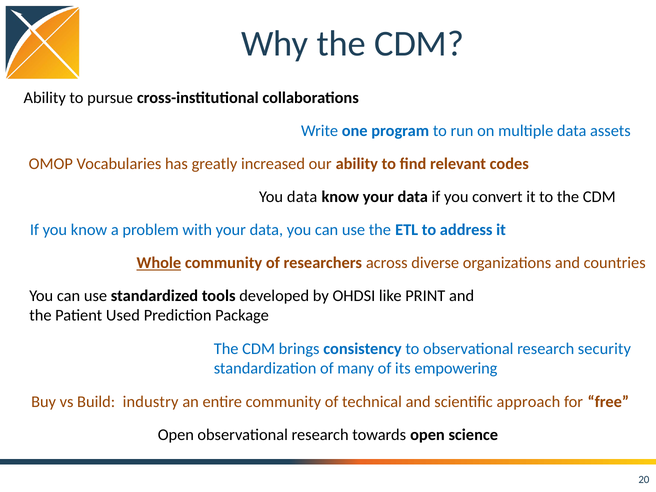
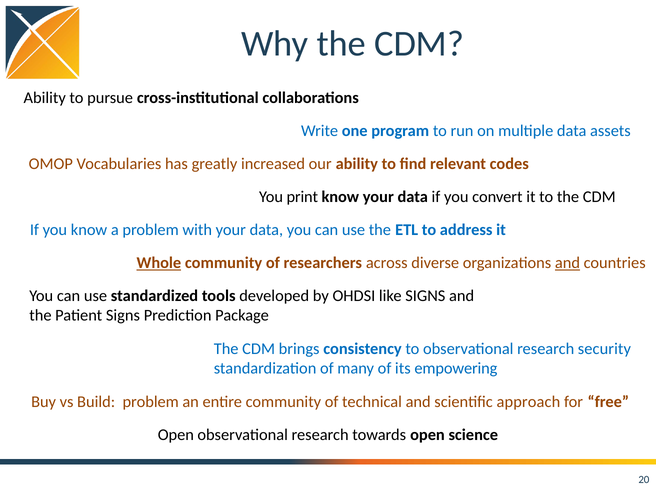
You data: data -> print
and at (567, 263) underline: none -> present
like PRINT: PRINT -> SIGNS
Patient Used: Used -> Signs
Build industry: industry -> problem
